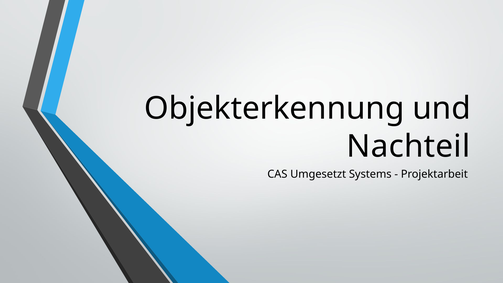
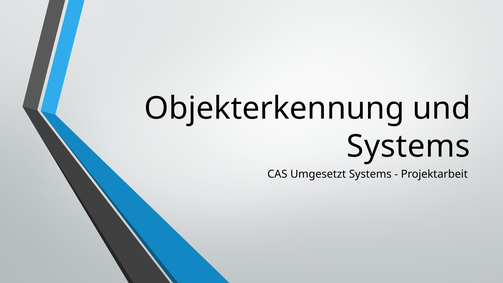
Nachteil at (408, 146): Nachteil -> Systems
